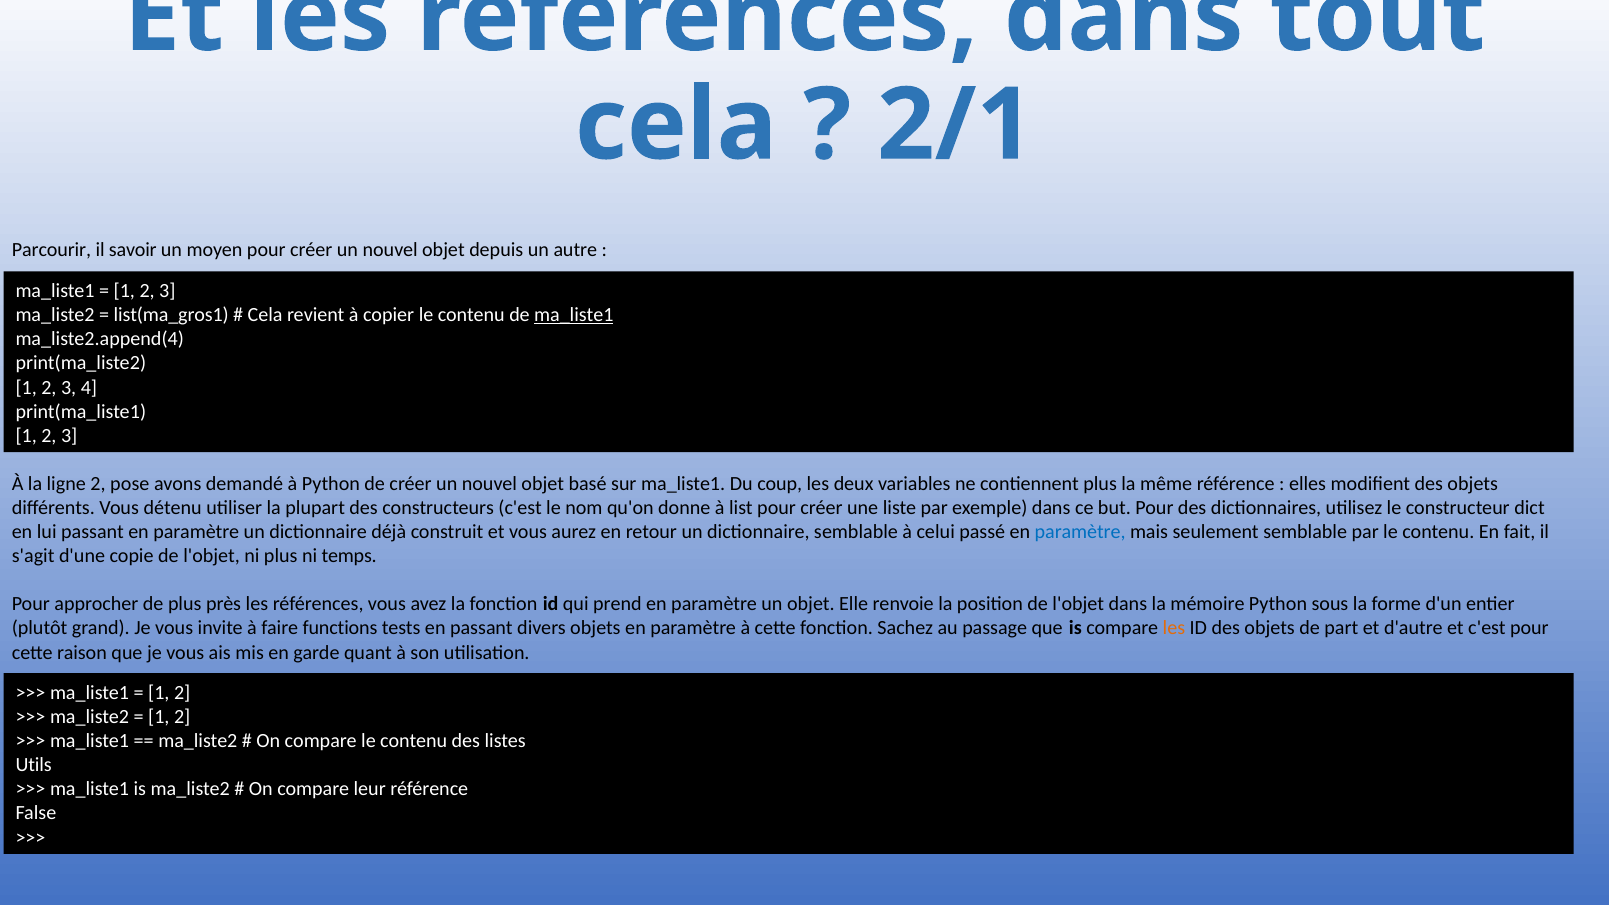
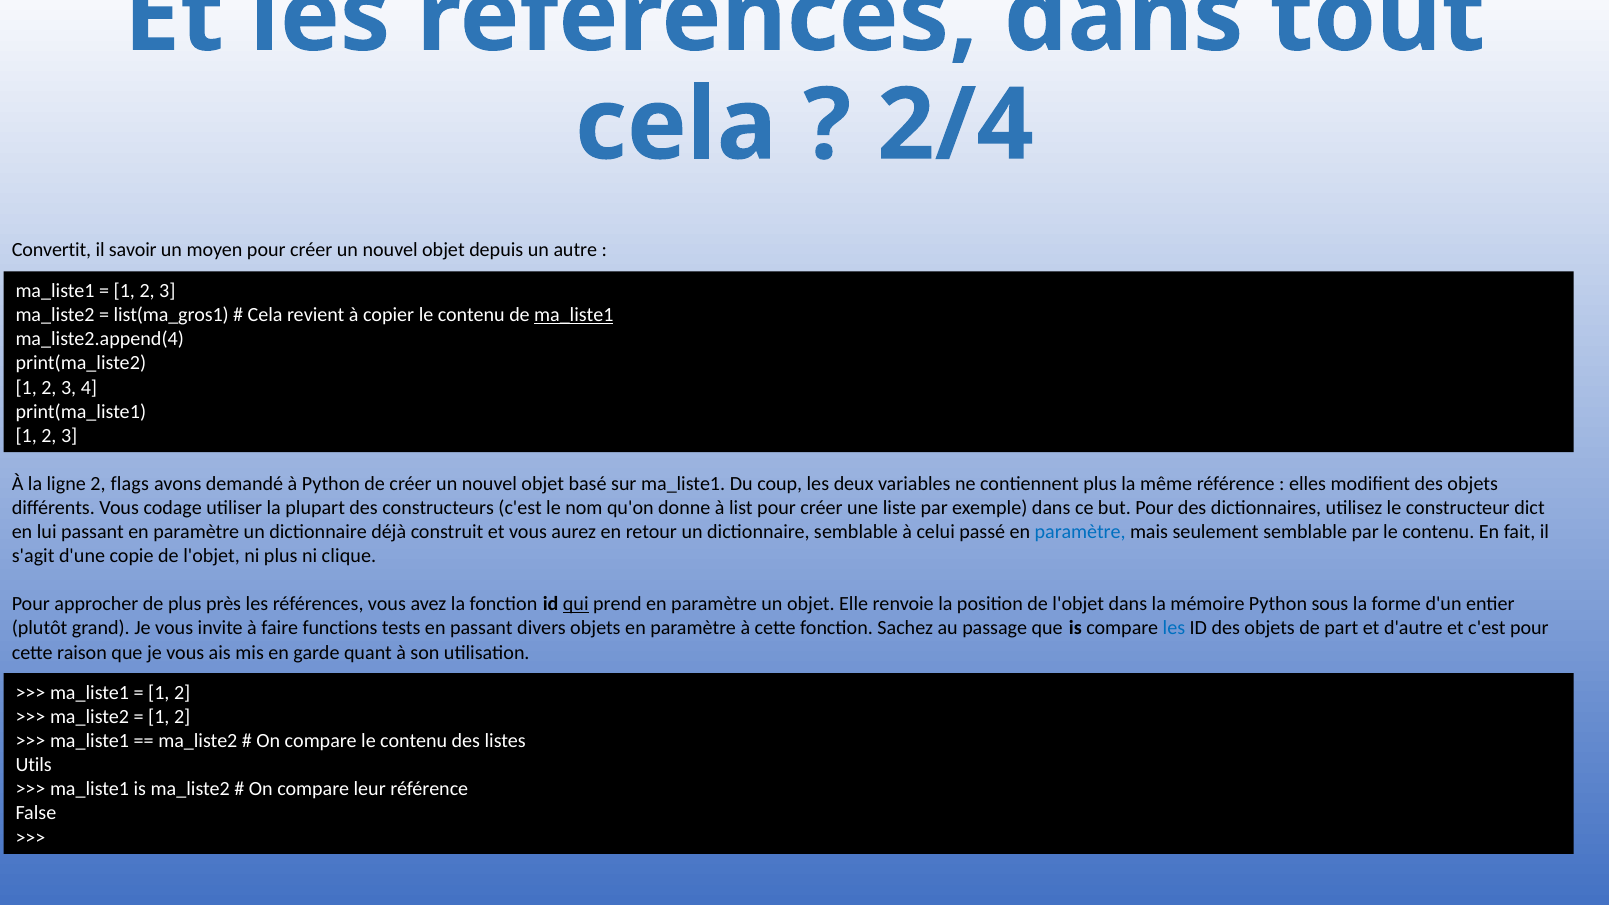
2/1: 2/1 -> 2/4
Parcourir: Parcourir -> Convertit
pose: pose -> flags
détenu: détenu -> codage
temps: temps -> clique
qui underline: none -> present
les at (1174, 628) colour: orange -> blue
